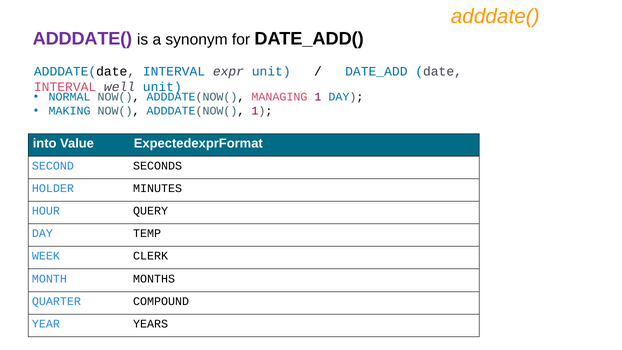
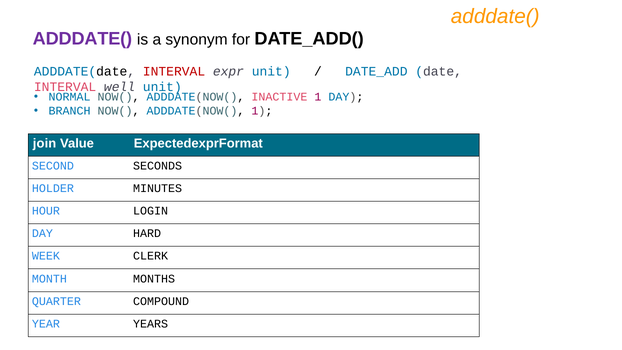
INTERVAL at (174, 72) colour: blue -> red
MANAGING: MANAGING -> INACTIVE
MAKING: MAKING -> BRANCH
into: into -> join
QUERY: QUERY -> LOGIN
TEMP: TEMP -> HARD
